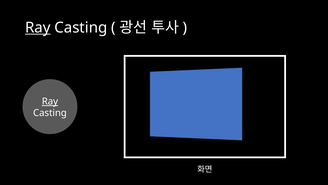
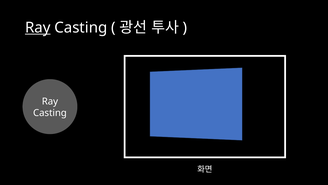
Ray at (50, 101) underline: present -> none
